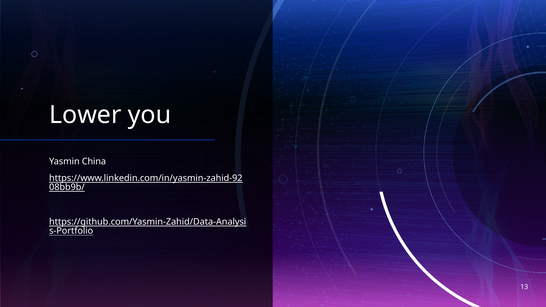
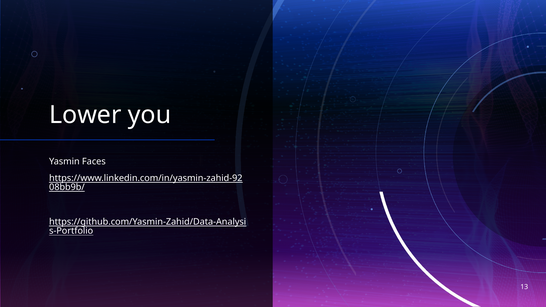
China: China -> Faces
